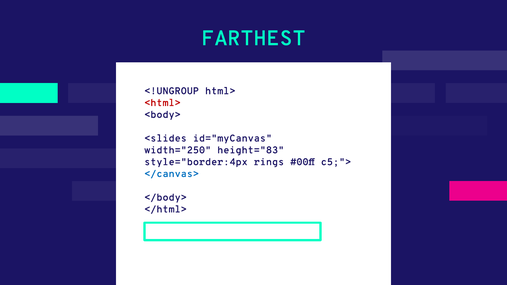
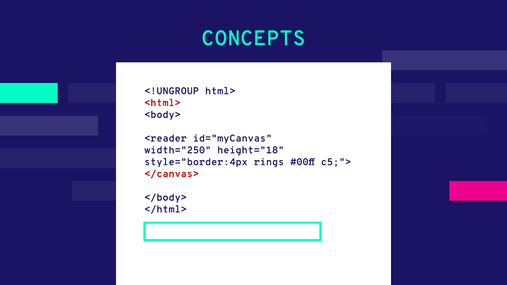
FARTHEST: FARTHEST -> CONCEPTS
<slides: <slides -> <reader
height="83: height="83 -> height="18
</canvas> colour: blue -> red
